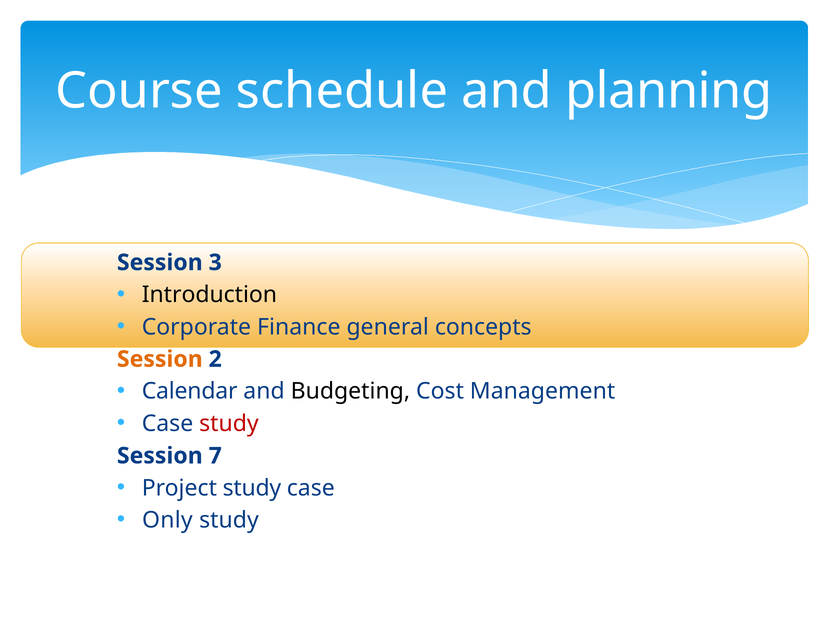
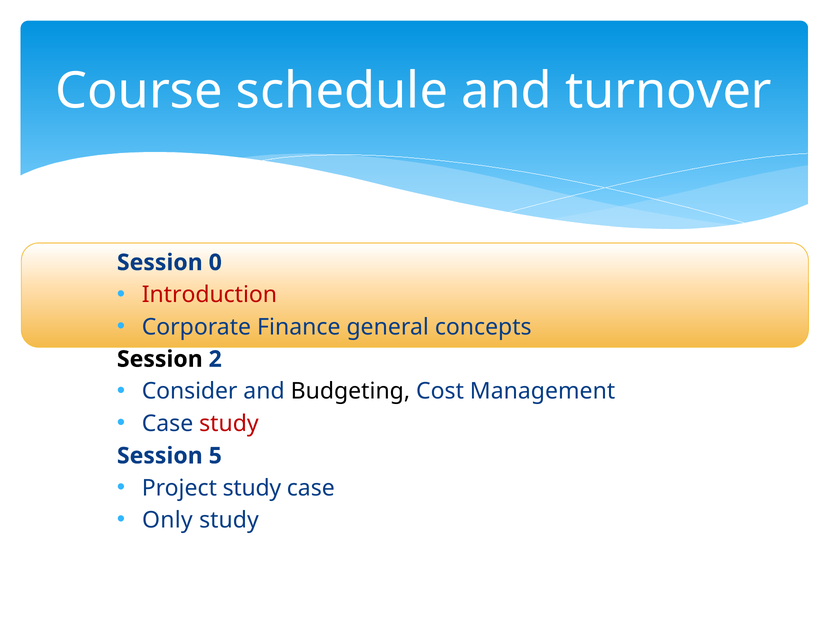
planning: planning -> turnover
3: 3 -> 0
Introduction colour: black -> red
Session at (160, 359) colour: orange -> black
Calendar: Calendar -> Consider
7: 7 -> 5
